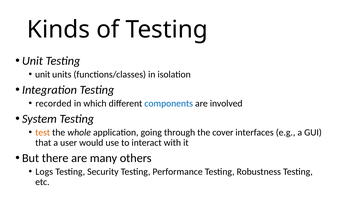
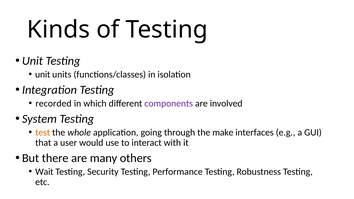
components colour: blue -> purple
cover: cover -> make
Logs: Logs -> Wait
